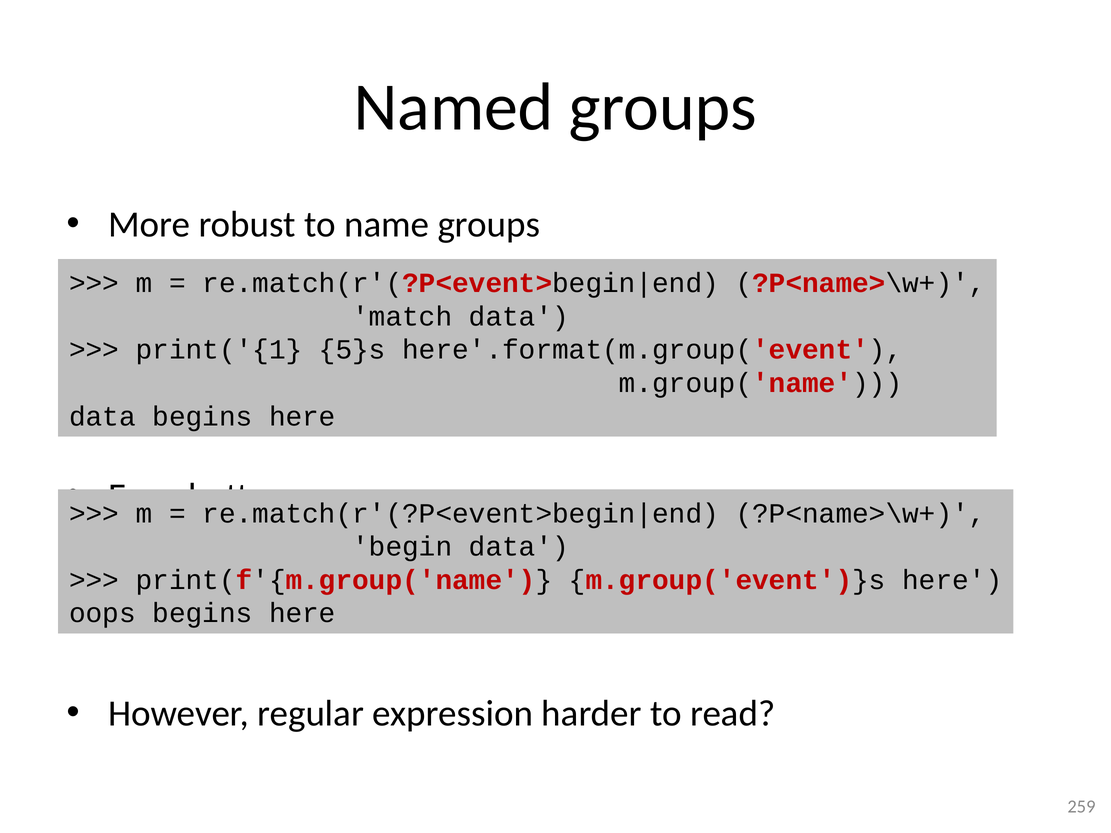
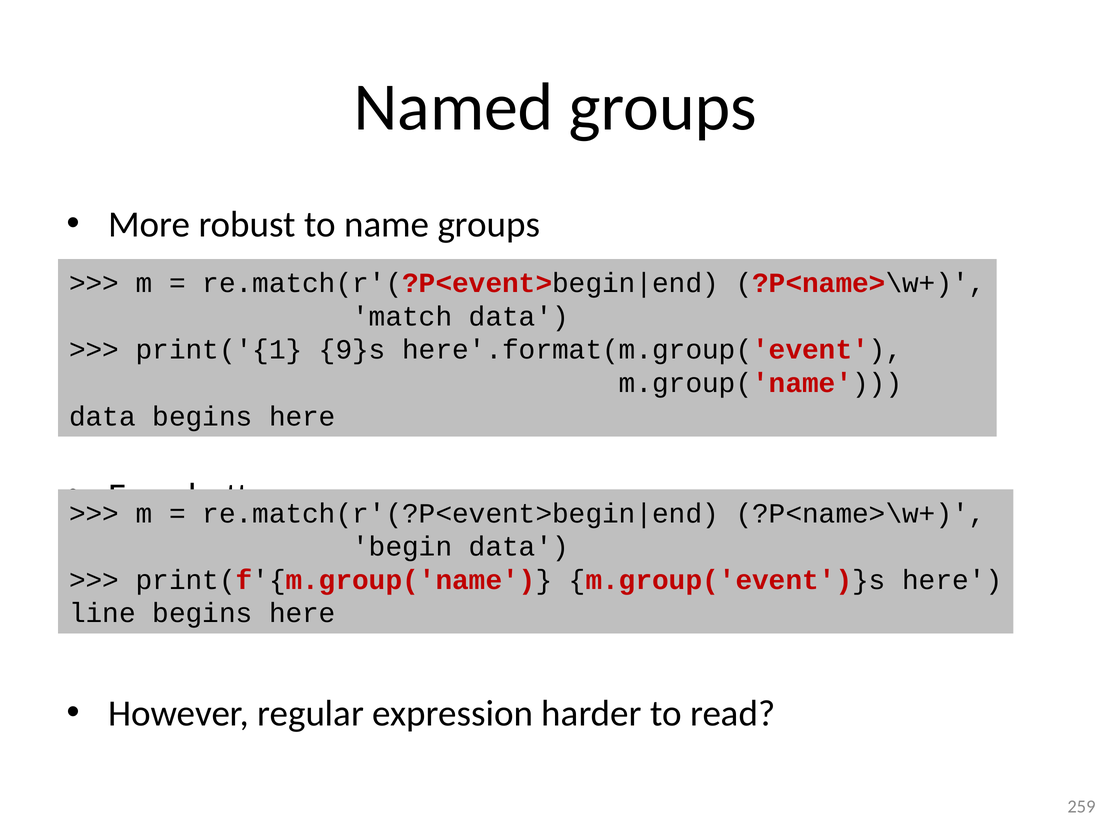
5}s: 5}s -> 9}s
oops: oops -> line
